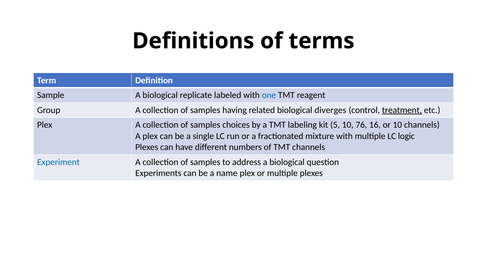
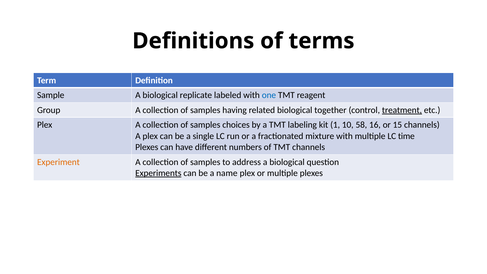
diverges: diverges -> together
5: 5 -> 1
76: 76 -> 58
or 10: 10 -> 15
logic: logic -> time
Experiment colour: blue -> orange
Experiments underline: none -> present
